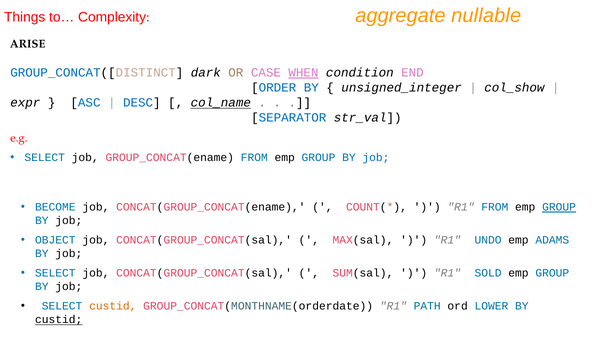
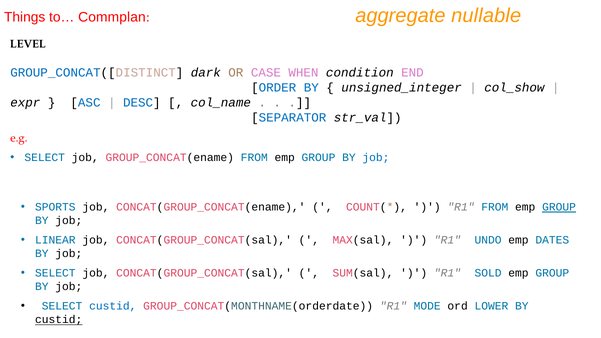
Complexity: Complexity -> Commplan
ARISE: ARISE -> LEVEL
WHEN underline: present -> none
col_name underline: present -> none
BECOME: BECOME -> SPORTS
OBJECT: OBJECT -> LINEAR
ADAMS: ADAMS -> DATES
custid at (113, 306) colour: orange -> blue
PATH: PATH -> MODE
